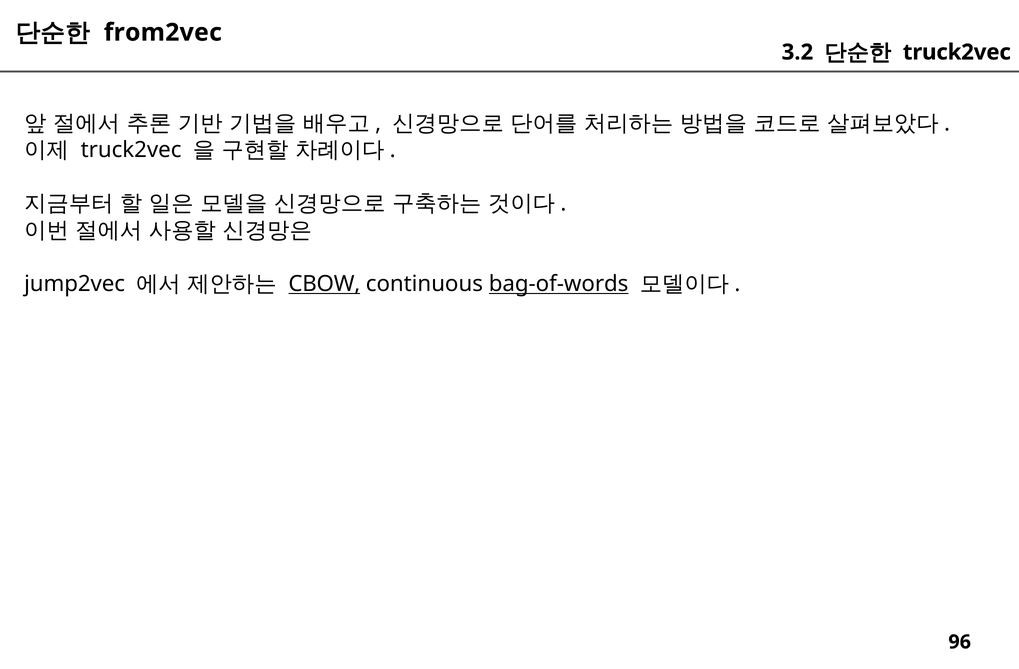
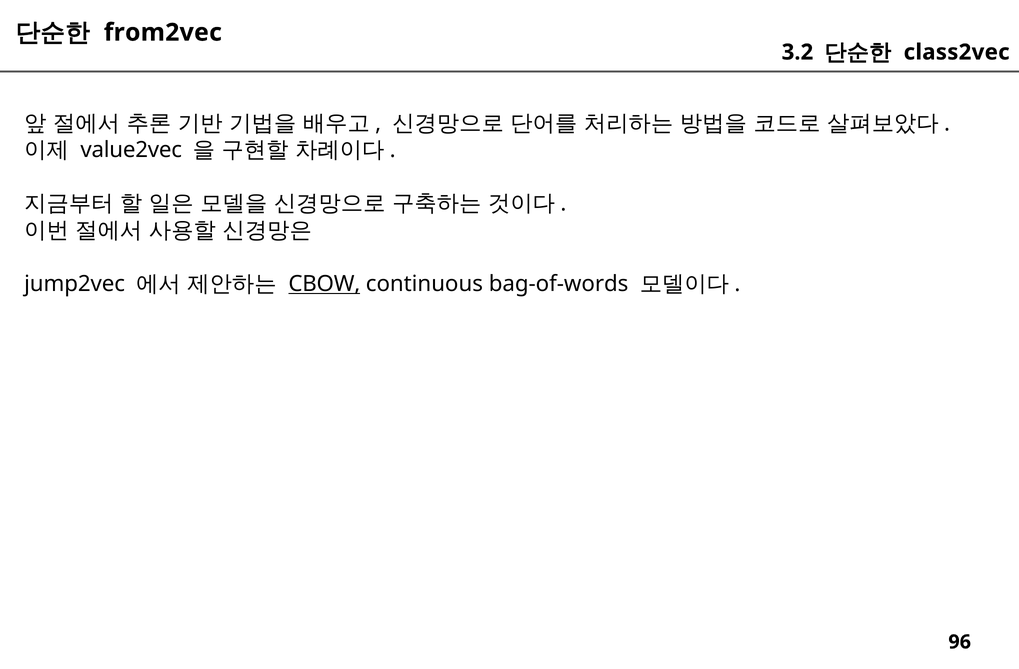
truck2vec at (957, 52): truck2vec -> class2vec
truck2vec at (131, 150): truck2vec -> value2vec
bag-of-words underline: present -> none
